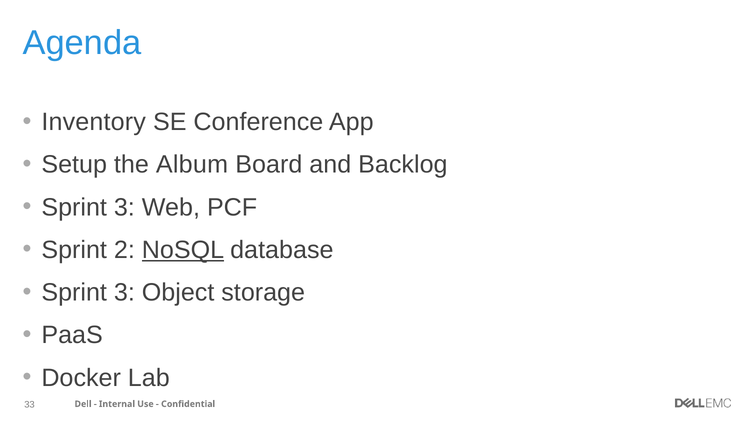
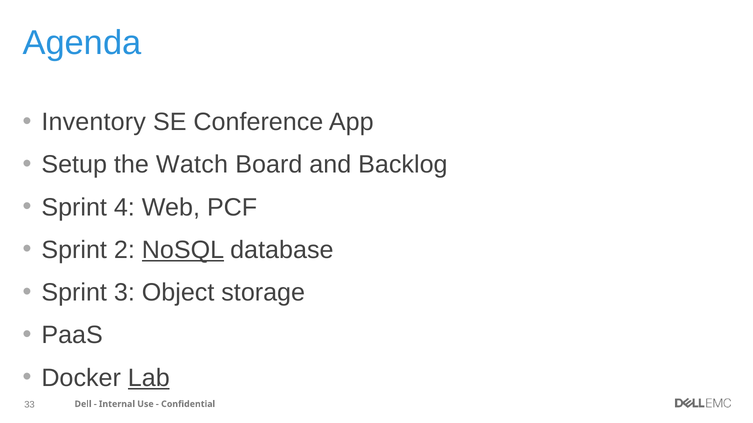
Album: Album -> Watch
3 at (124, 208): 3 -> 4
Lab underline: none -> present
